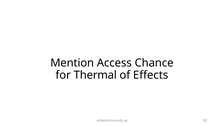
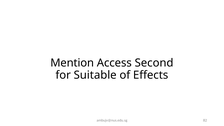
Chance: Chance -> Second
Thermal: Thermal -> Suitable
